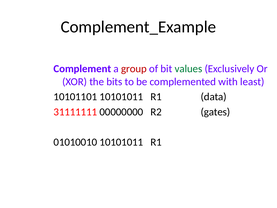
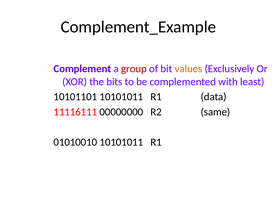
values colour: green -> orange
31111111: 31111111 -> 11116111
gates: gates -> same
